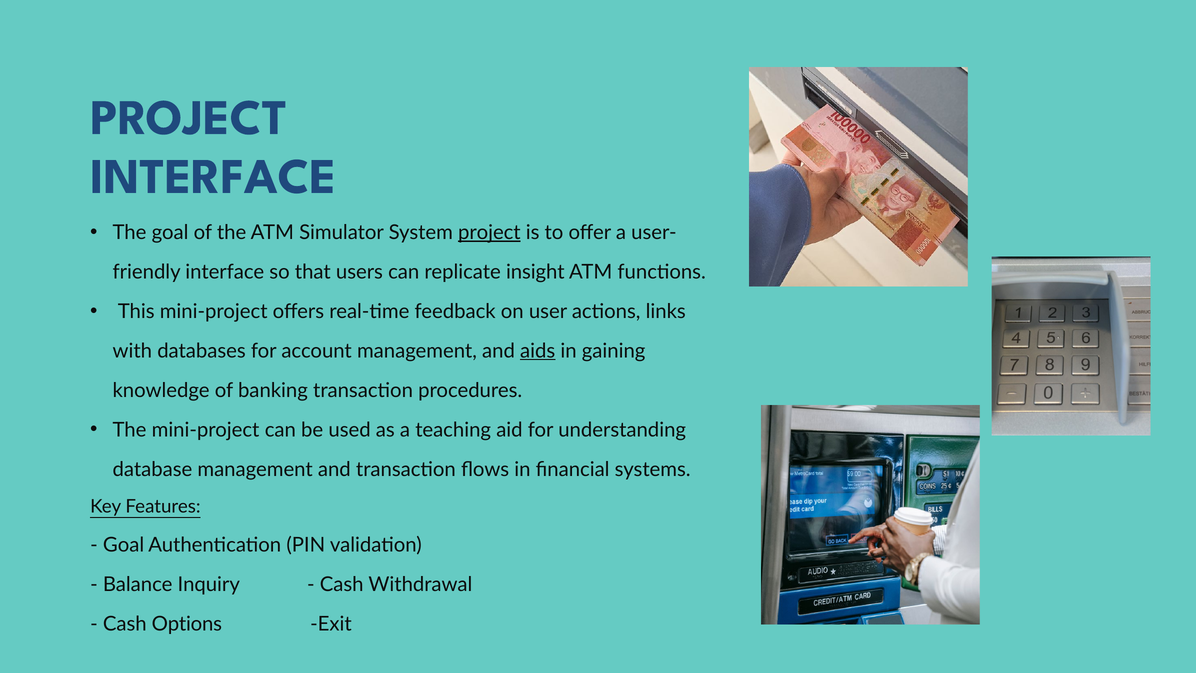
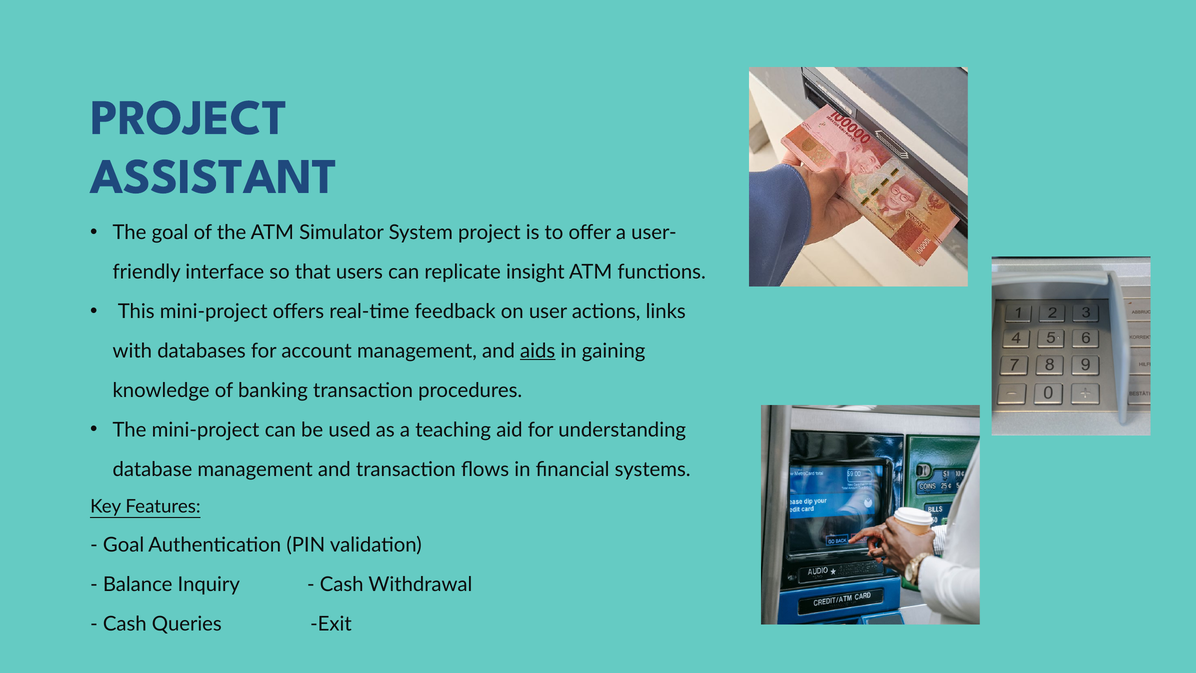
INTERFACE at (213, 176): INTERFACE -> ASSISTANT
project at (489, 232) underline: present -> none
Options: Options -> Queries
